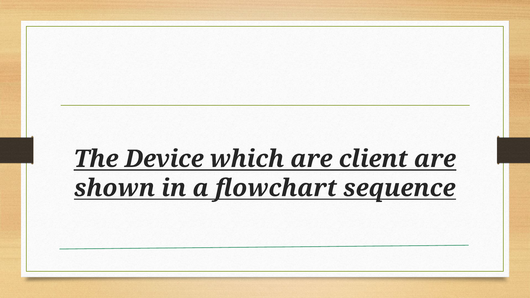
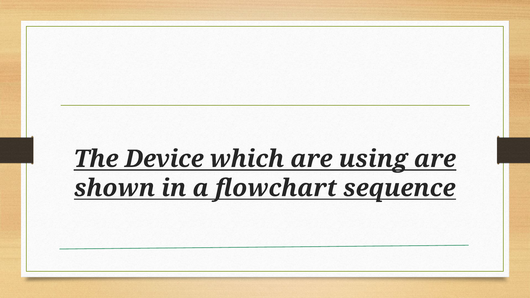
client: client -> using
